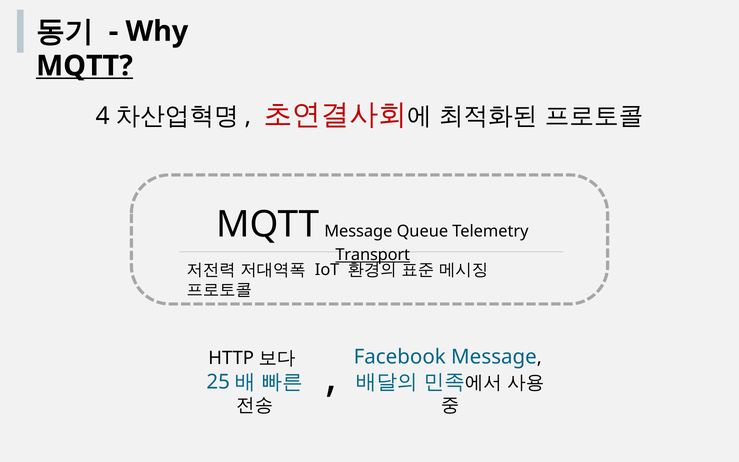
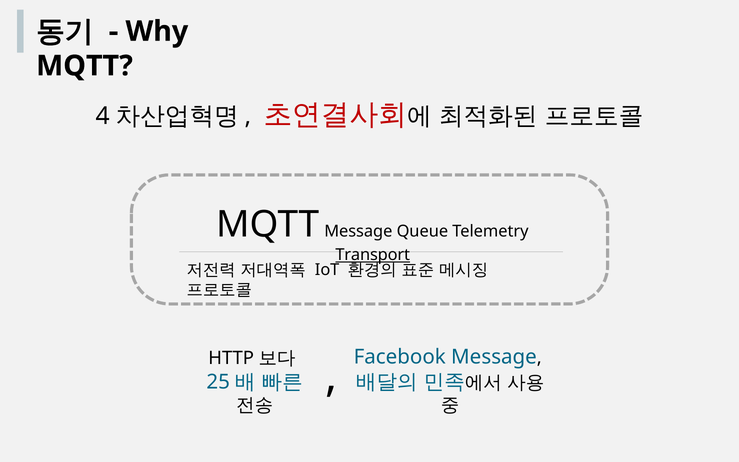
MQTT at (84, 66) underline: present -> none
